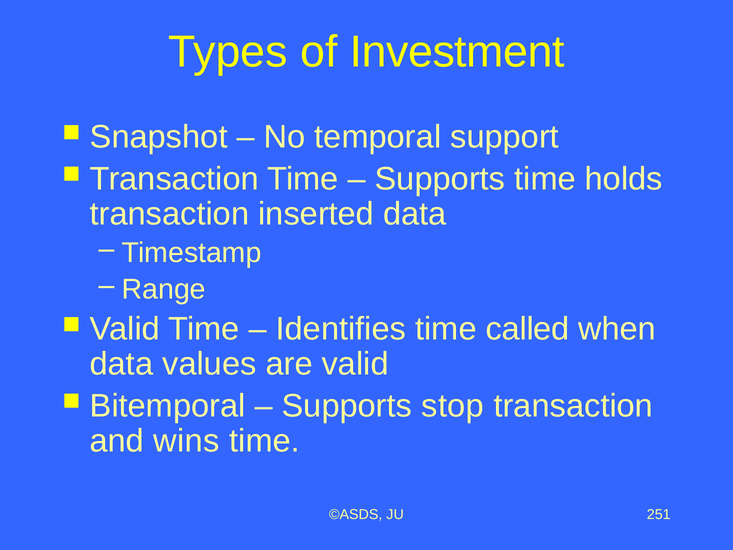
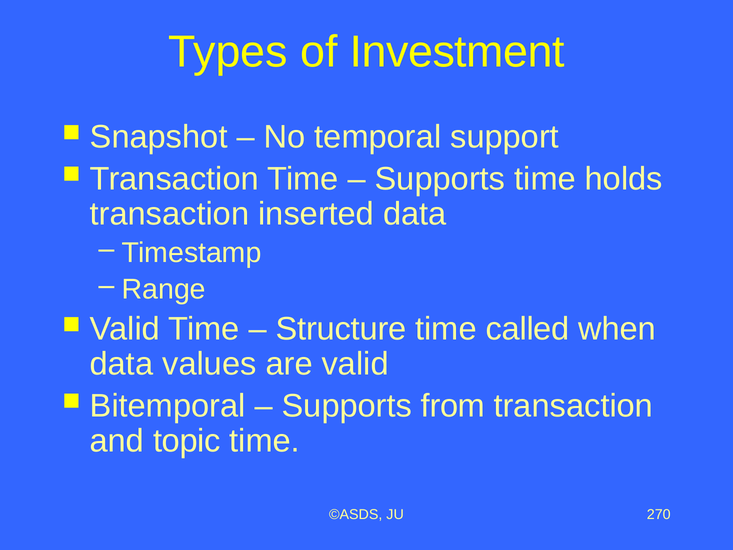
Identifies: Identifies -> Structure
stop: stop -> from
wins: wins -> topic
251: 251 -> 270
